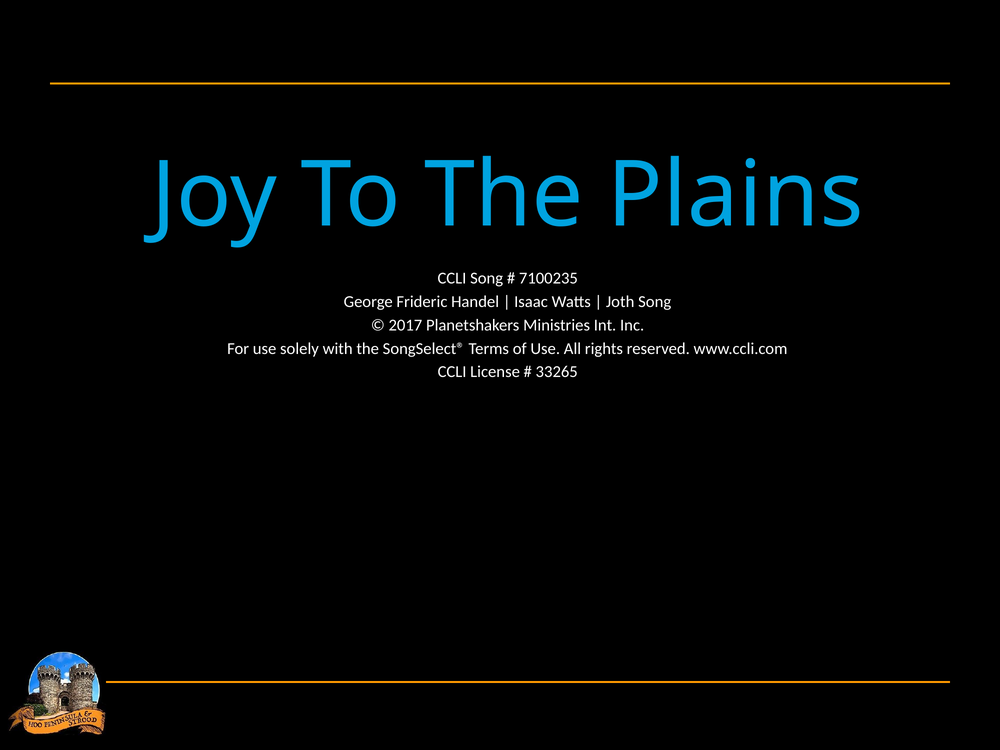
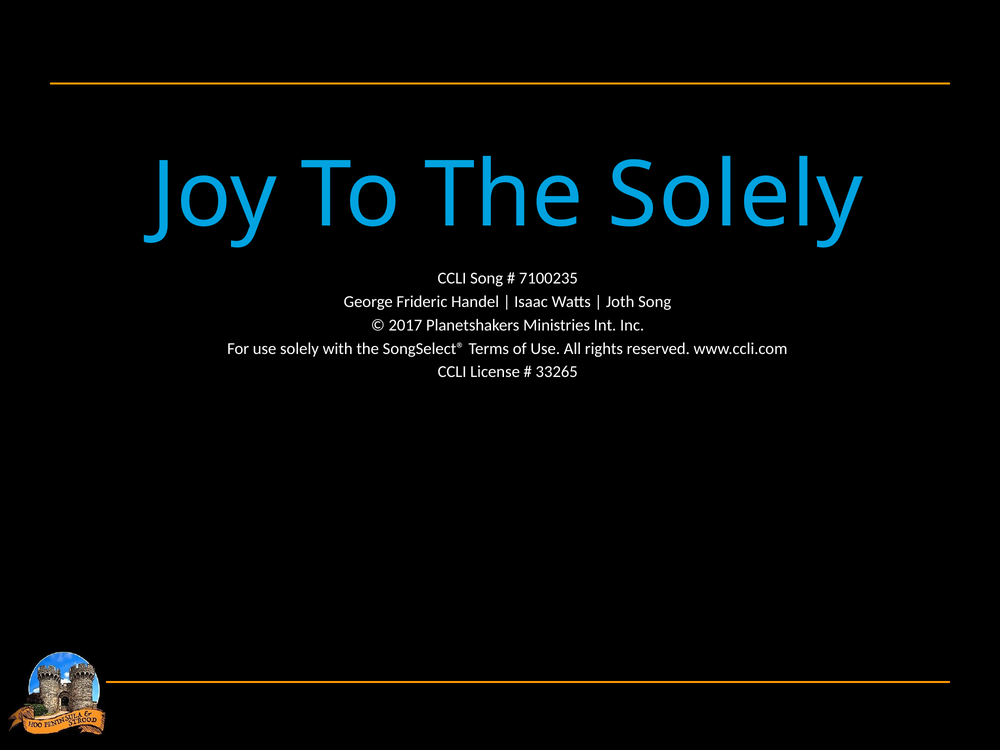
The Plains: Plains -> Solely
